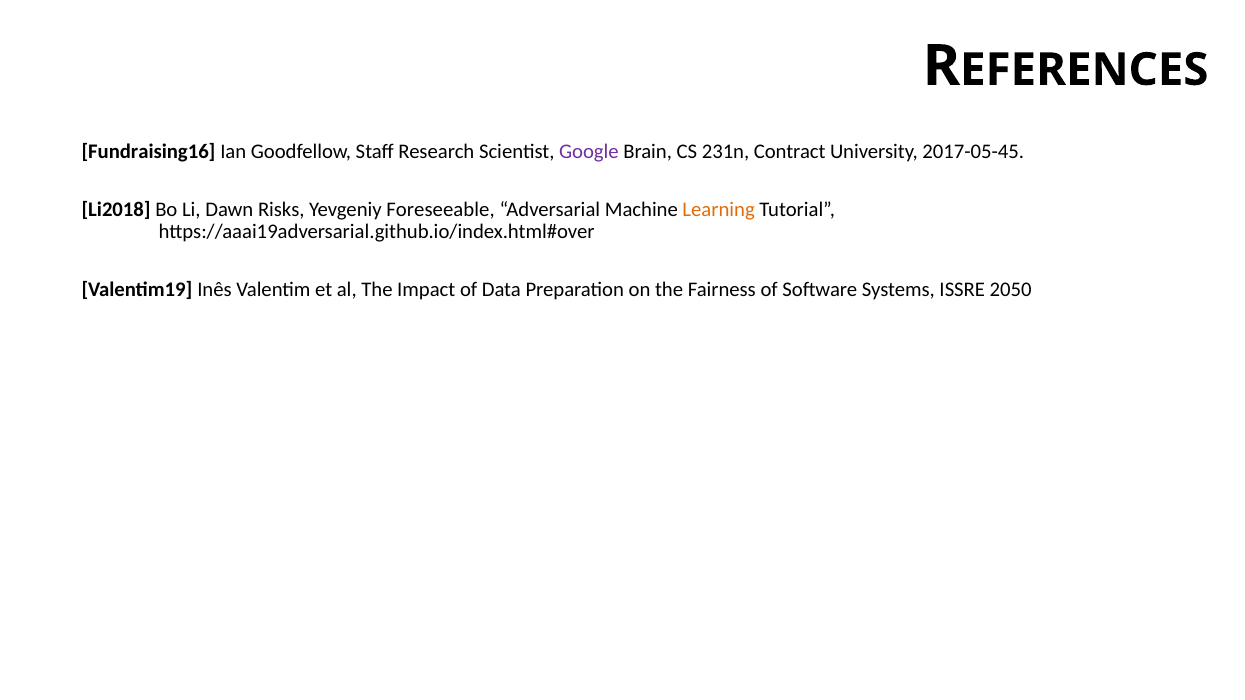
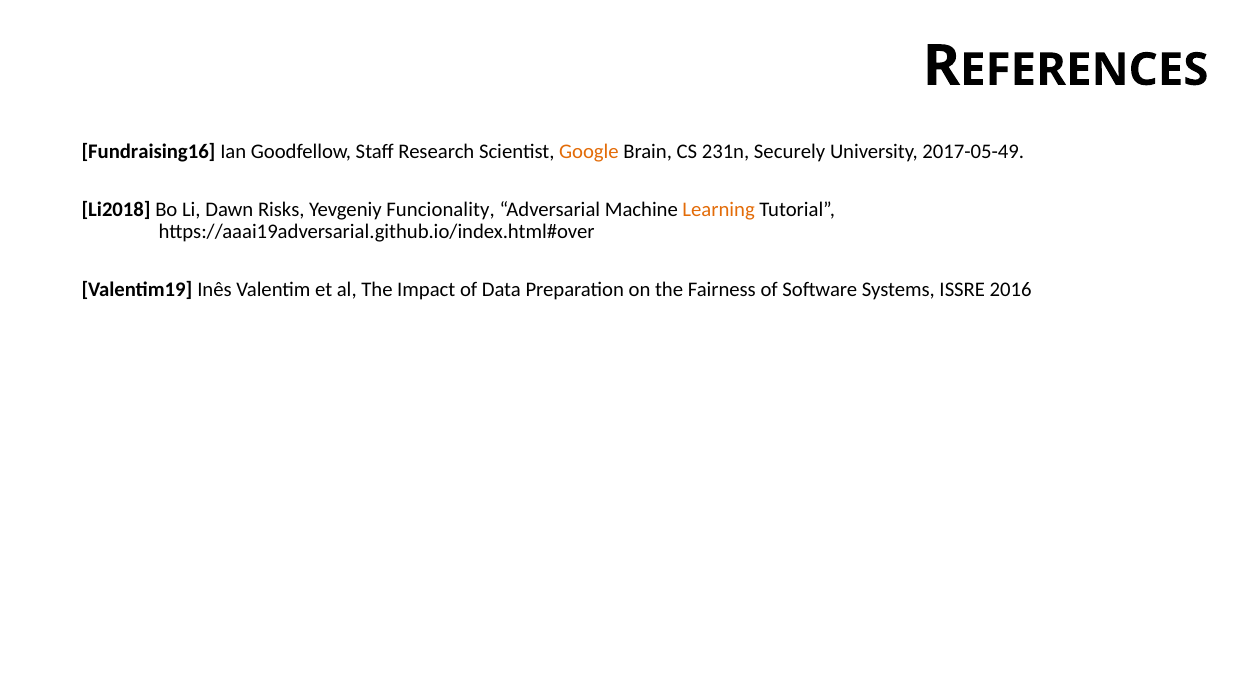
Google colour: purple -> orange
Contract: Contract -> Securely
2017-05-45: 2017-05-45 -> 2017-05-49
Foreseeable: Foreseeable -> Funcionality
2050: 2050 -> 2016
